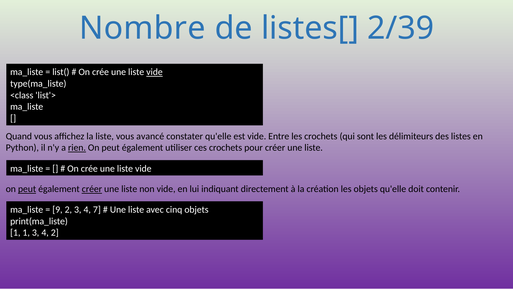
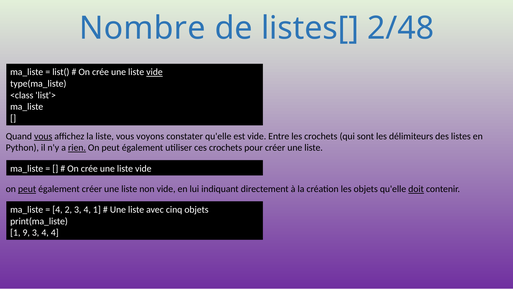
2/39: 2/39 -> 2/48
vous at (43, 136) underline: none -> present
avancé: avancé -> voyons
créer at (92, 189) underline: present -> none
doit underline: none -> present
9 at (57, 209): 9 -> 4
4 7: 7 -> 1
1 1: 1 -> 9
4 2: 2 -> 4
